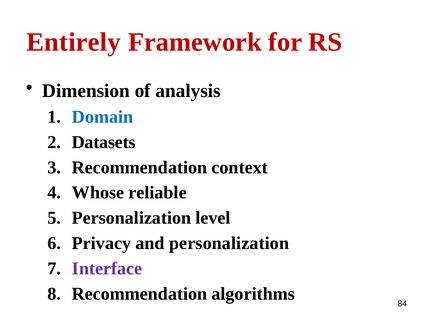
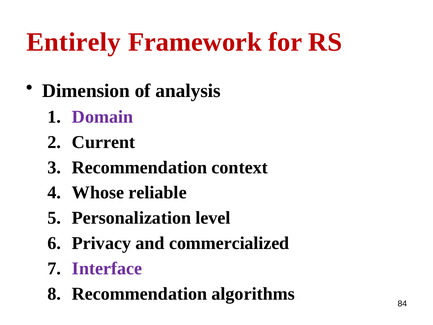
Domain colour: blue -> purple
Datasets: Datasets -> Current
and personalization: personalization -> commercialized
